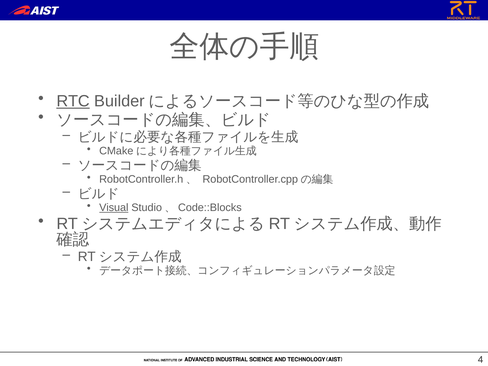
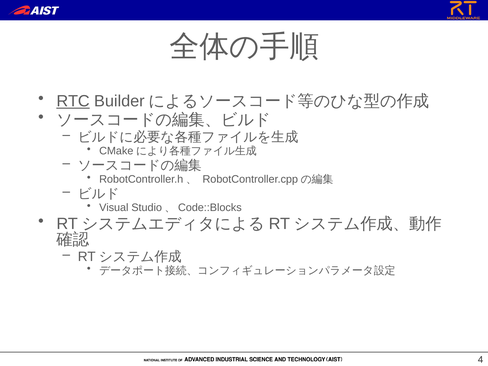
Visual underline: present -> none
